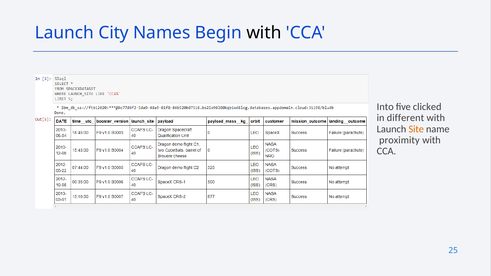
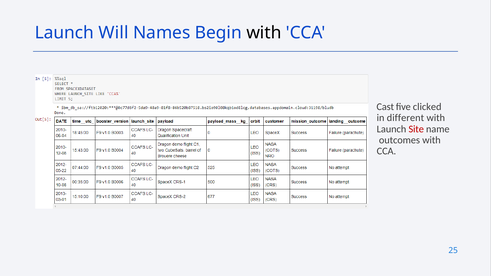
City: City -> Will
Into: Into -> Cast
Site colour: orange -> red
proximity: proximity -> outcomes
